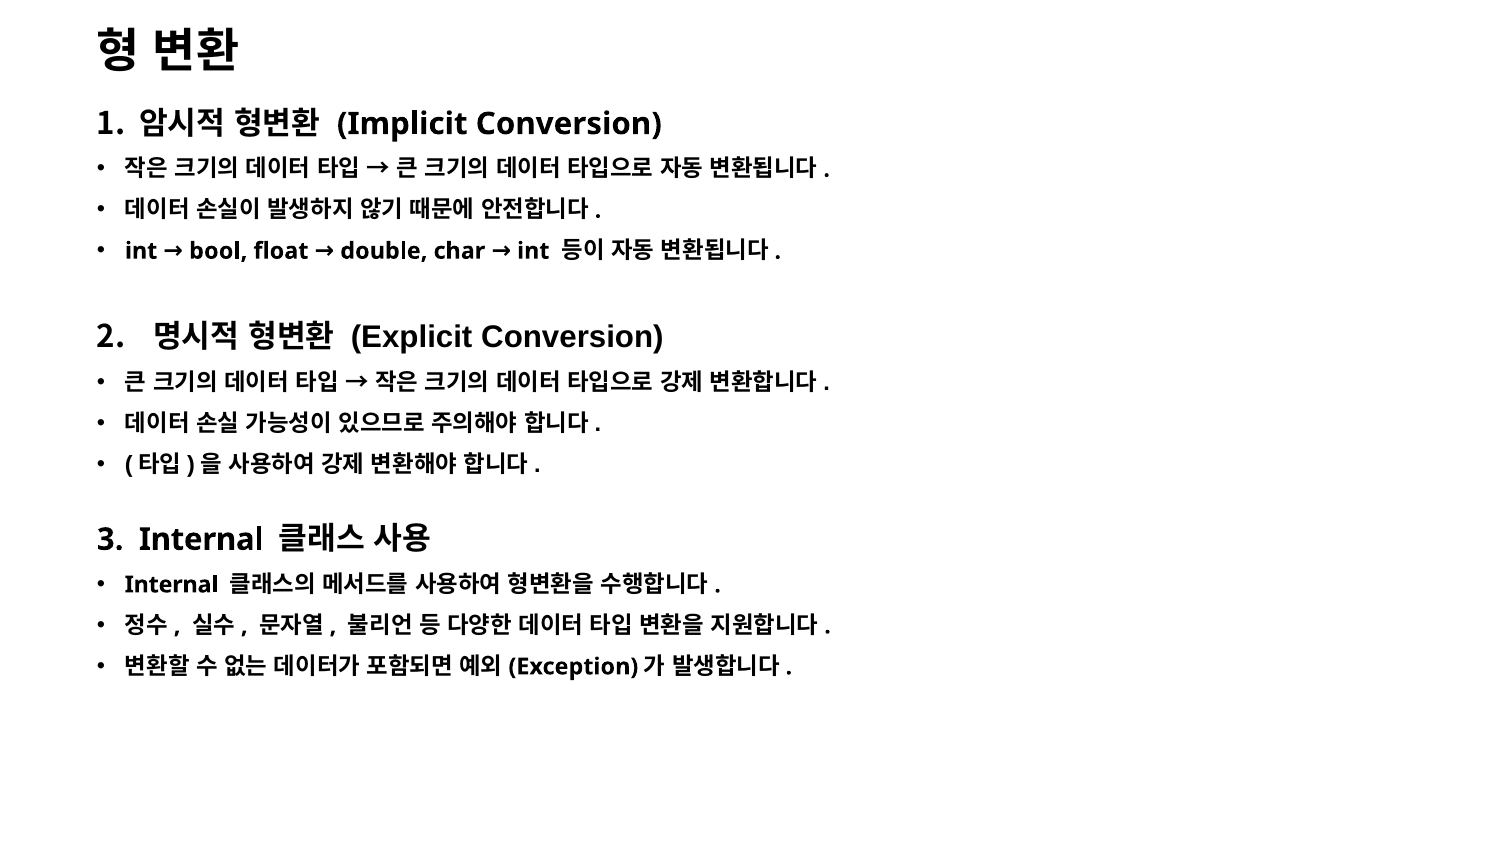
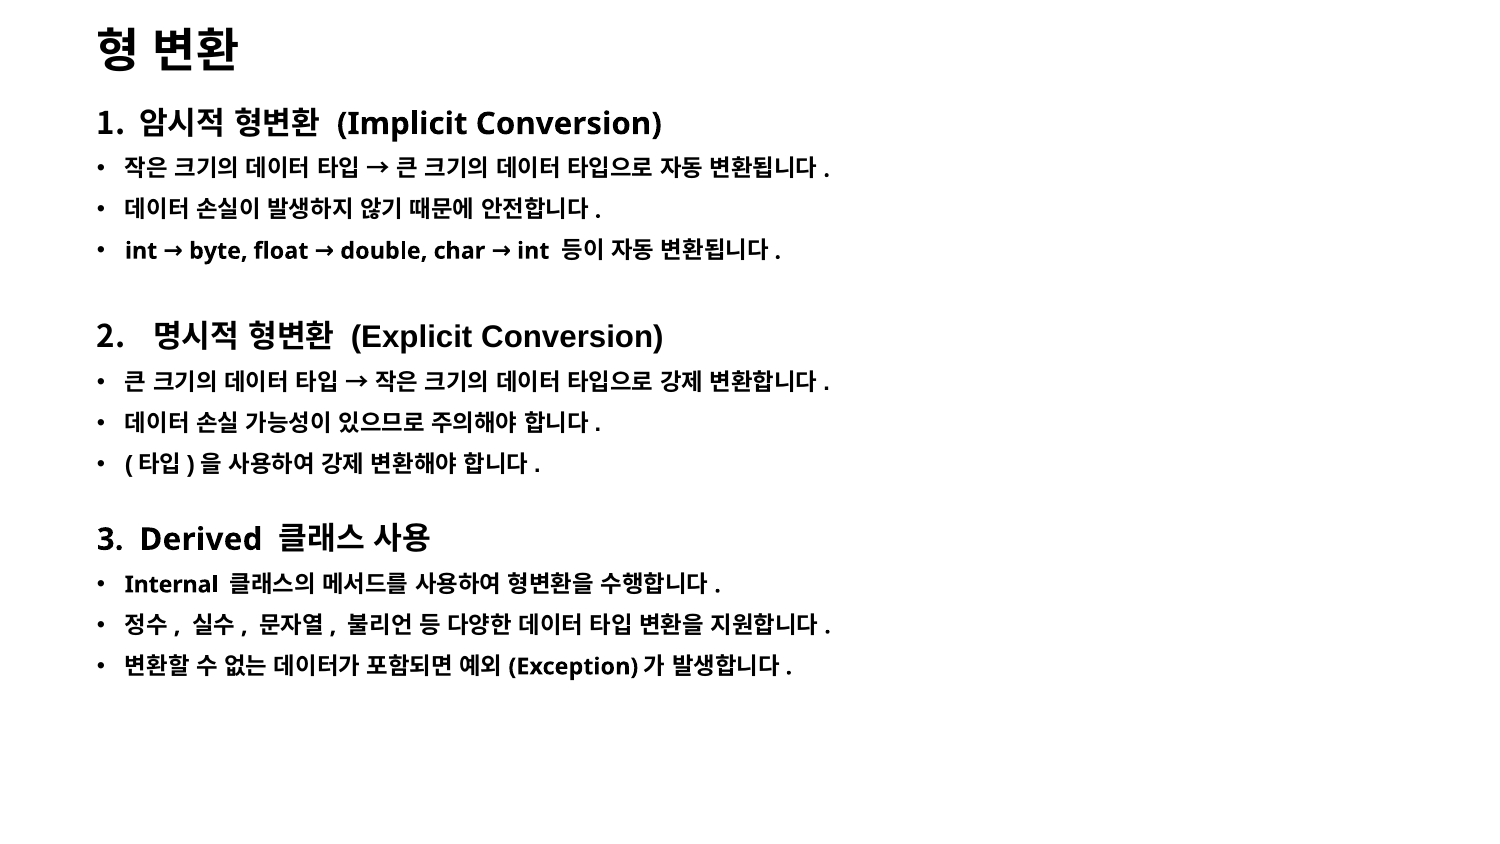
bool: bool -> byte
Internal at (201, 539): Internal -> Derived
